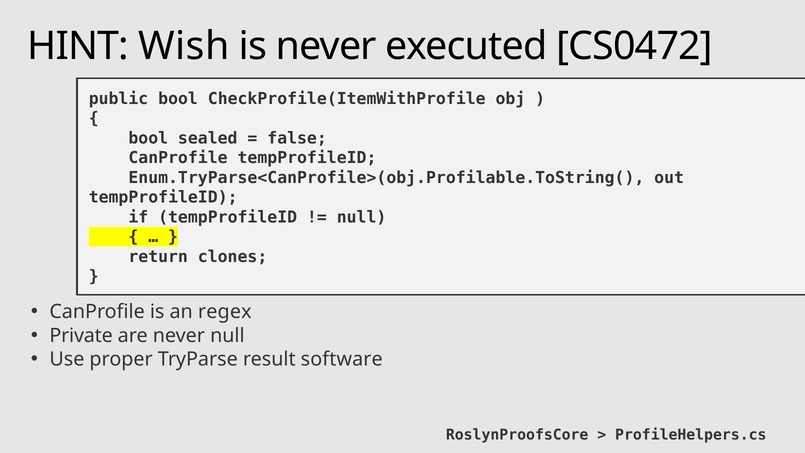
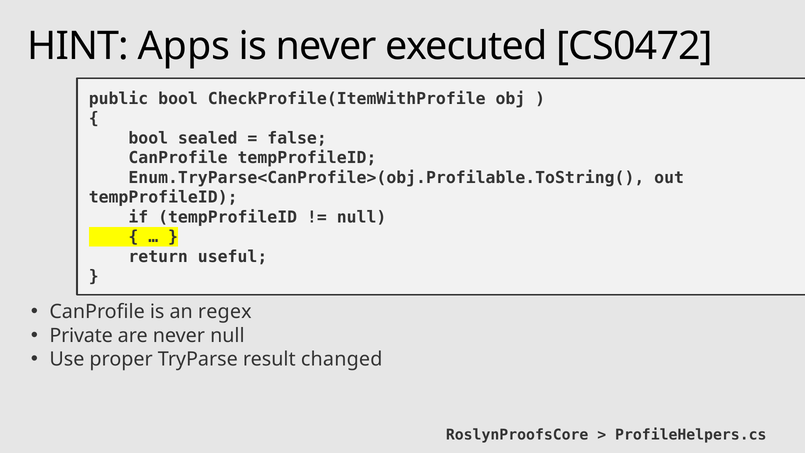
Wish: Wish -> Apps
clones: clones -> useful
software: software -> changed
